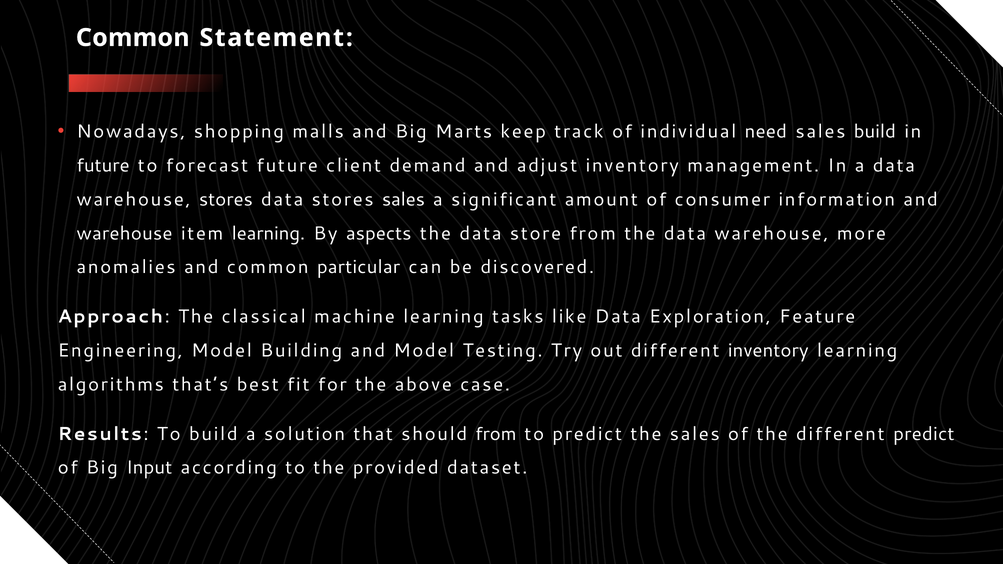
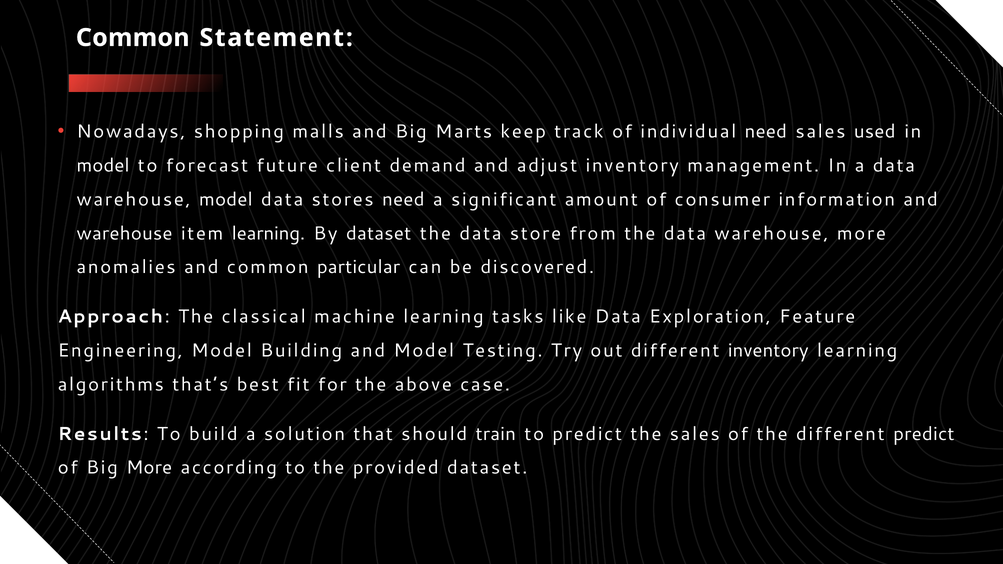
sales build: build -> used
future at (103, 166): future -> model
warehouse stores: stores -> model
stores sales: sales -> need
By aspects: aspects -> dataset
should from: from -> train
Big Input: Input -> More
